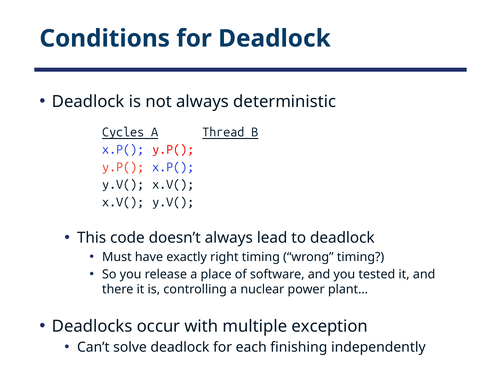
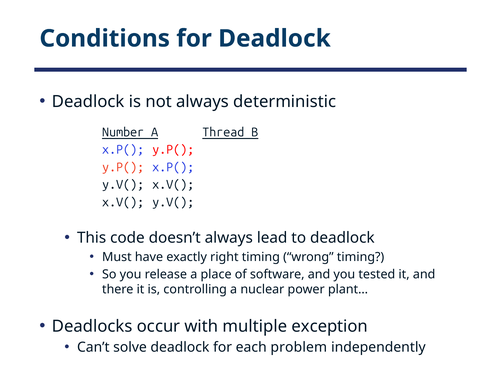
Cycles: Cycles -> Number
finishing: finishing -> problem
